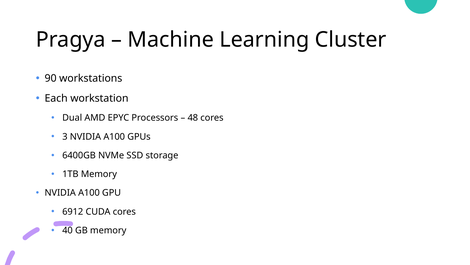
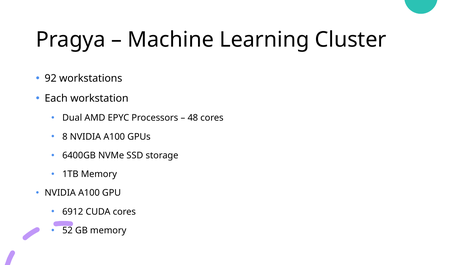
90: 90 -> 92
3: 3 -> 8
40: 40 -> 52
